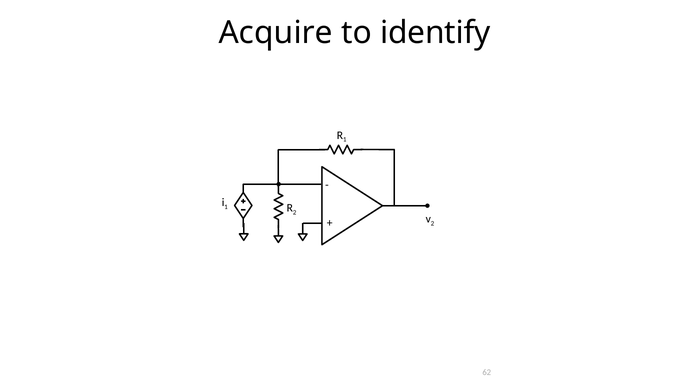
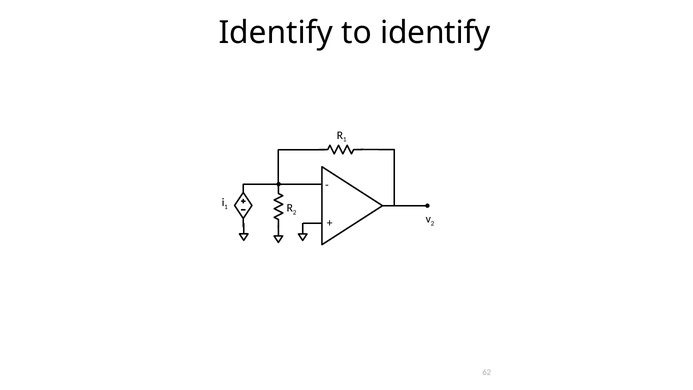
Acquire at (276, 33): Acquire -> Identify
